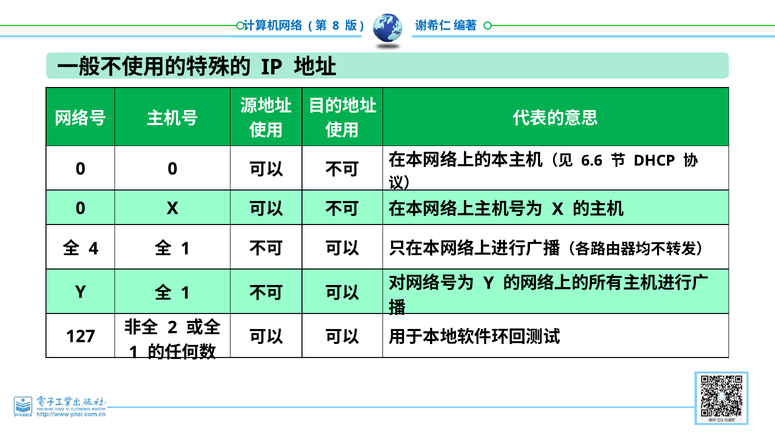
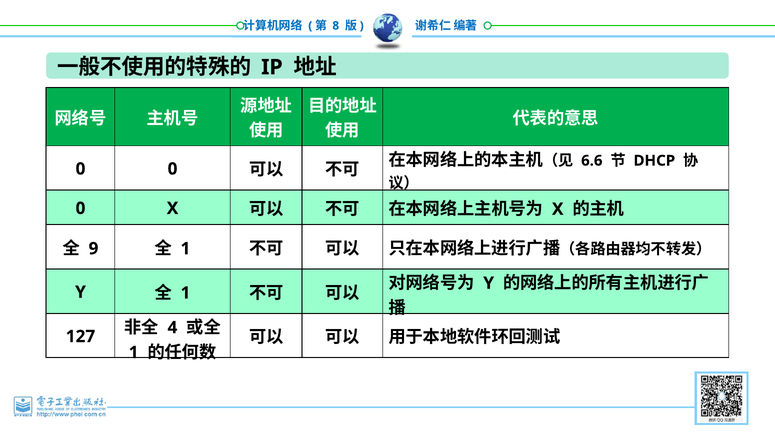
4: 4 -> 9
2: 2 -> 4
